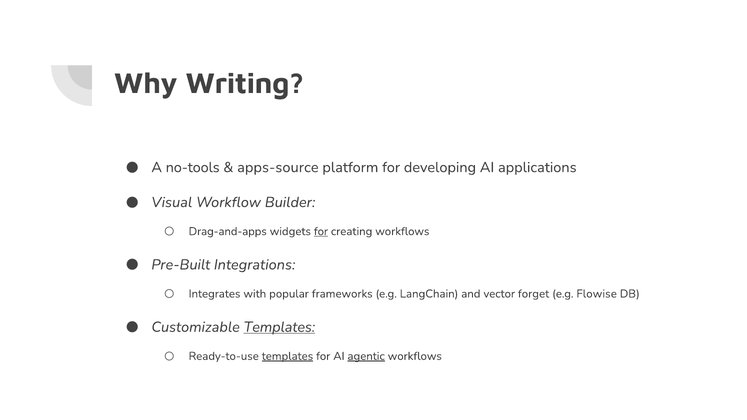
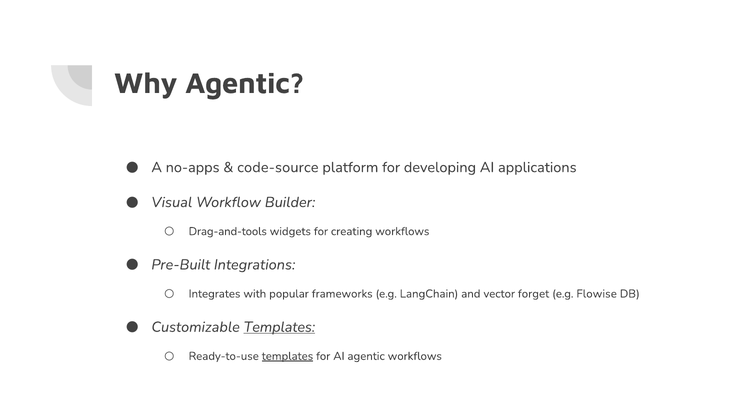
Why Writing: Writing -> Agentic
no-tools: no-tools -> no-apps
apps-source: apps-source -> code-source
Drag-and-apps: Drag-and-apps -> Drag-and-tools
for at (321, 231) underline: present -> none
agentic at (366, 356) underline: present -> none
